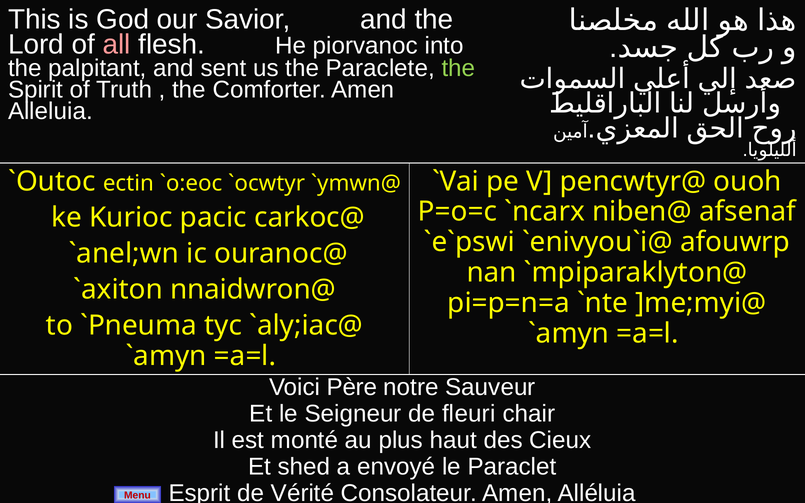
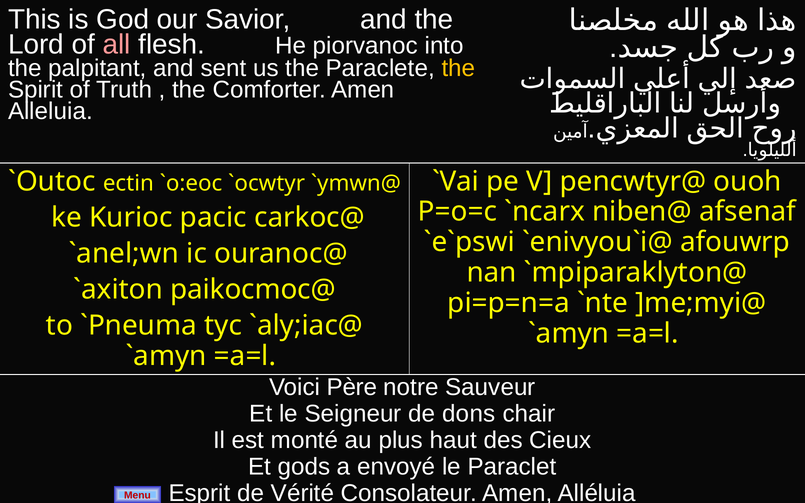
the at (458, 68) colour: light green -> yellow
nnaidwron@: nnaidwron@ -> paikocmoc@
fleuri: fleuri -> dons
shed: shed -> gods
